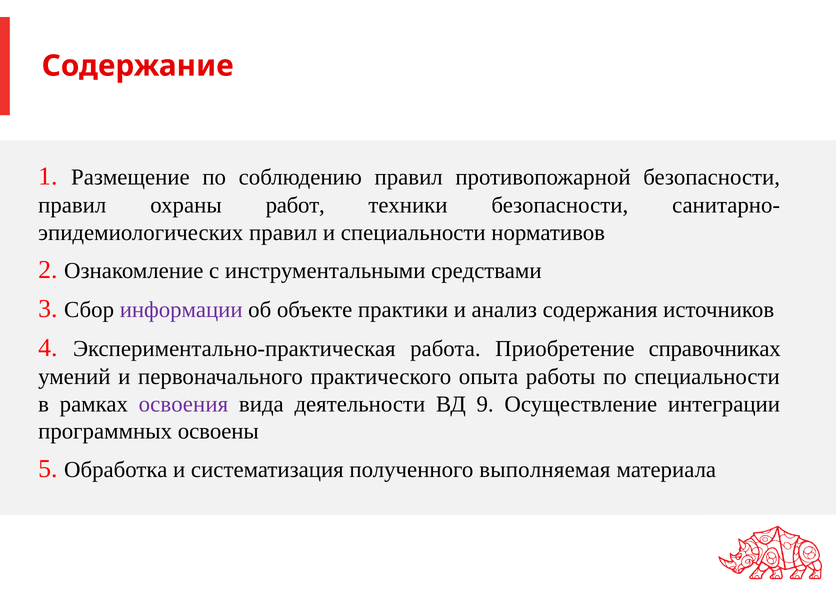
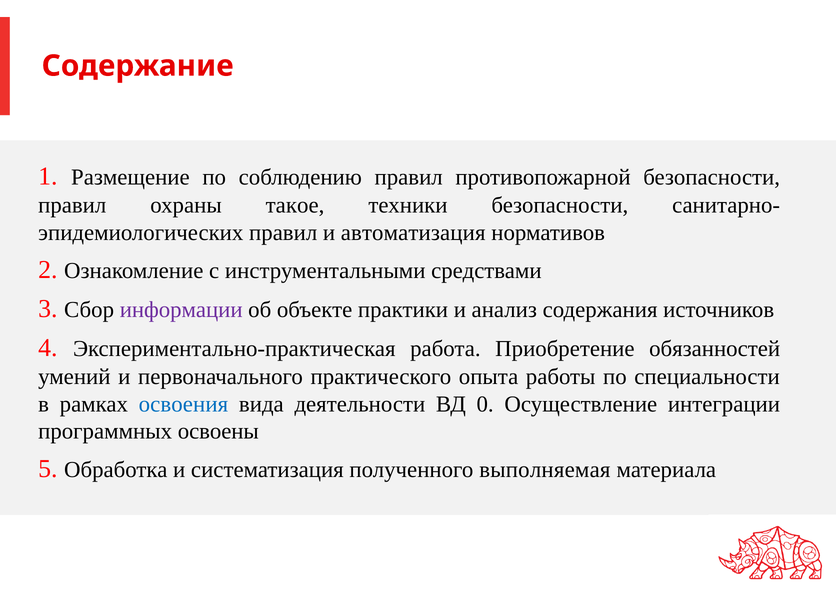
работ: работ -> такое
и специальности: специальности -> автоматизация
справочниках: справочниках -> обязанностей
освоения colour: purple -> blue
9: 9 -> 0
